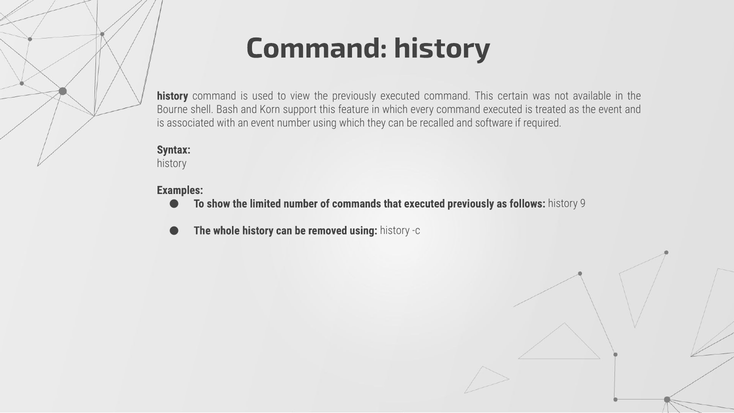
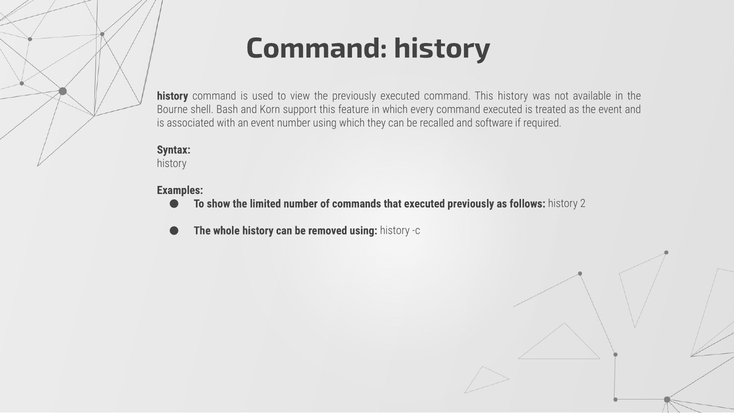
This certain: certain -> history
9: 9 -> 2
